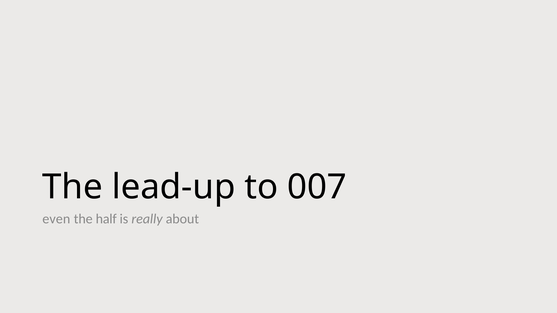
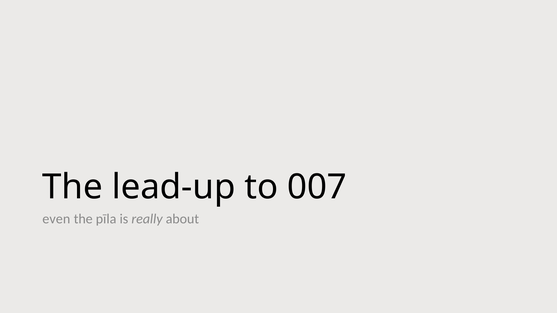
half: half -> pīla
